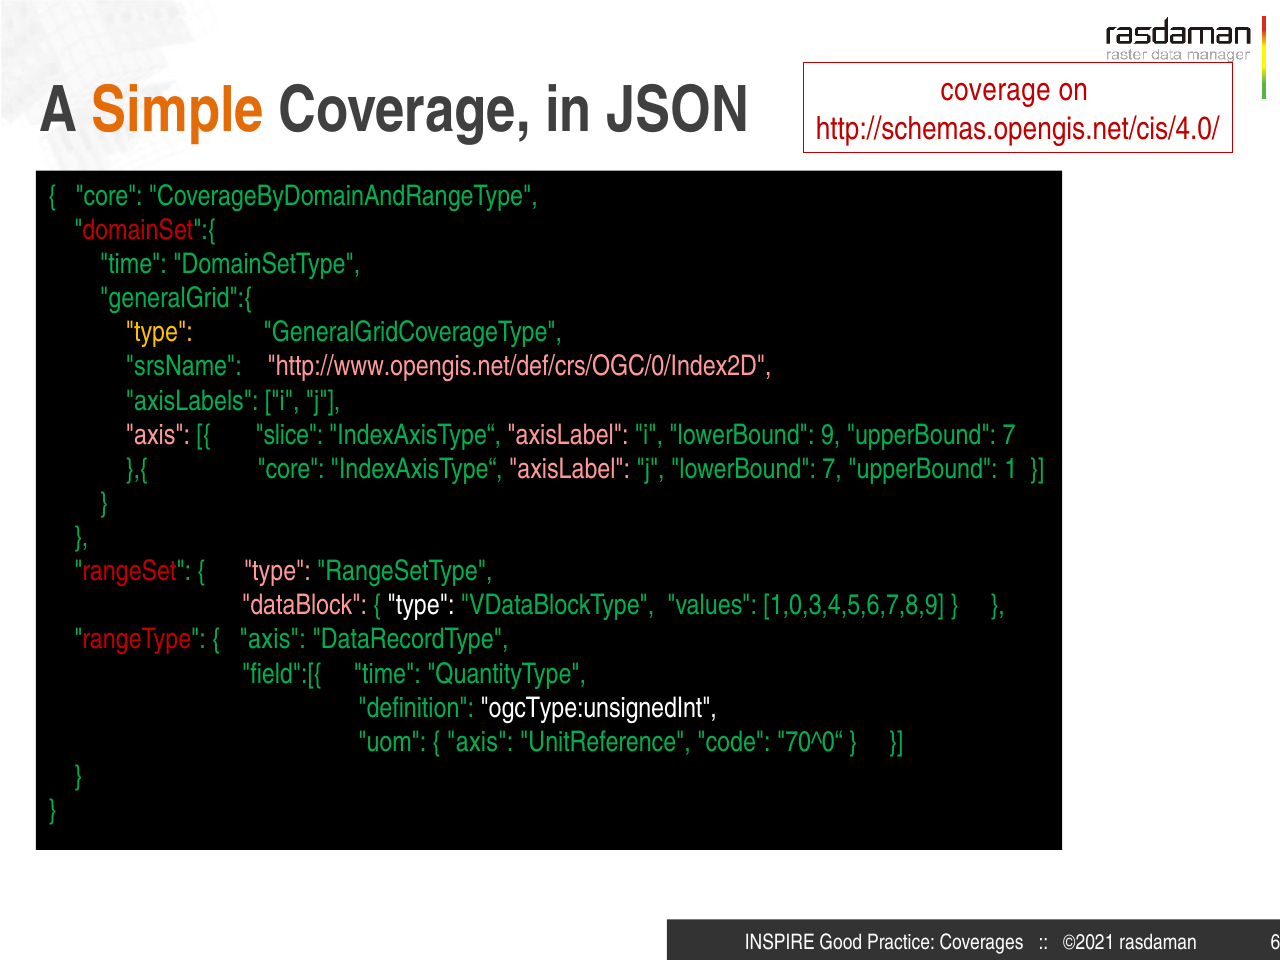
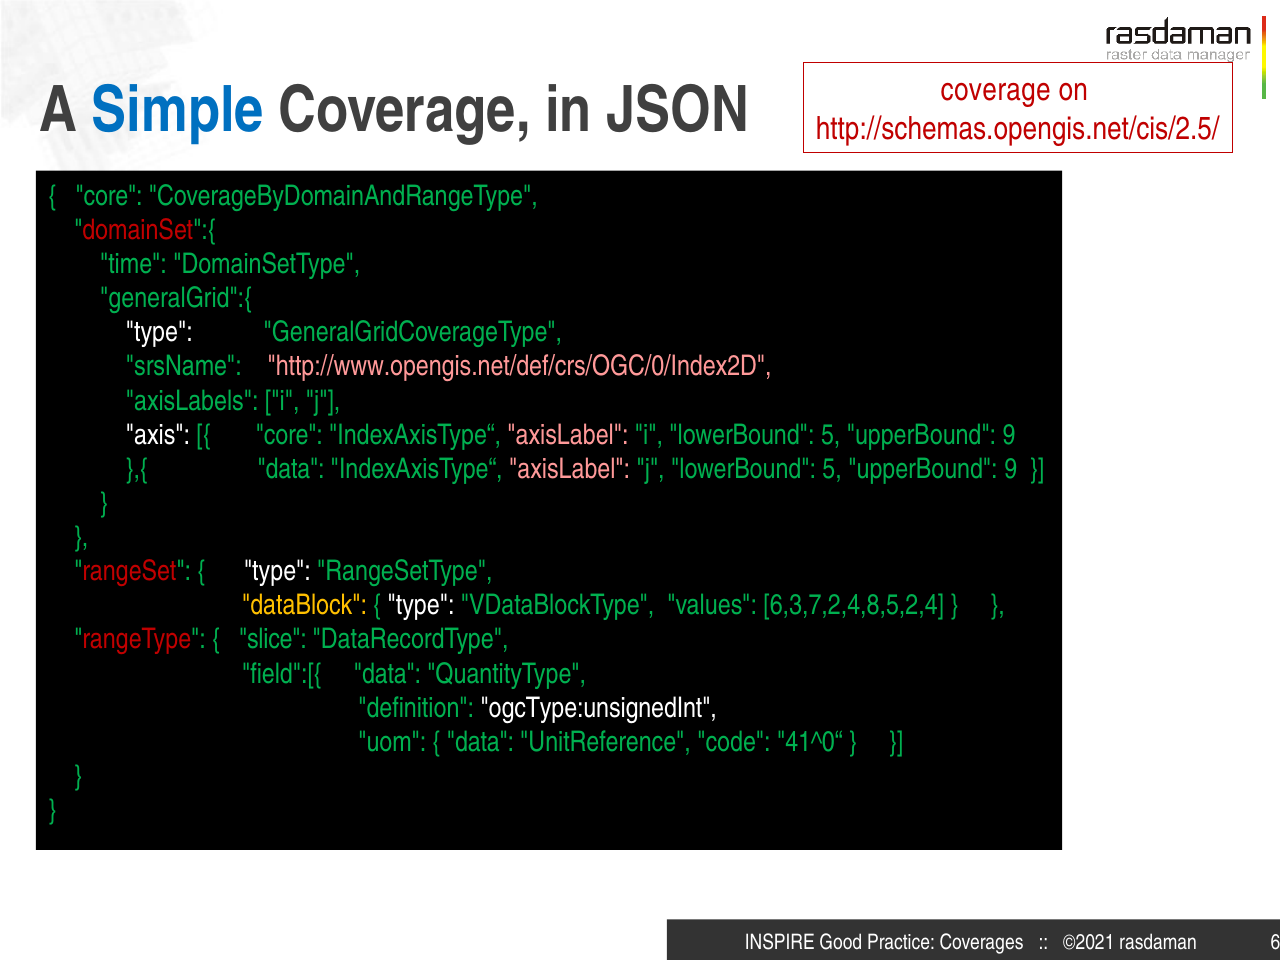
Simple colour: orange -> blue
http://schemas.opengis.net/cis/4.0/: http://schemas.opengis.net/cis/4.0/ -> http://schemas.opengis.net/cis/2.5/
type at (159, 332) colour: yellow -> white
axis at (158, 435) colour: pink -> white
slice at (289, 435): slice -> core
i lowerBound 9: 9 -> 5
7 at (1009, 435): 7 -> 9
core at (291, 469): core -> data
j lowerBound 7: 7 -> 5
1 at (1011, 469): 1 -> 9
type at (277, 571) colour: pink -> white
dataBlock colour: pink -> yellow
1,0,3,4,5,6,7,8,9: 1,0,3,4,5,6,7,8,9 -> 6,3,7,2,4,8,5,2,4
axis at (273, 640): axis -> slice
field":[{ time: time -> data
axis at (480, 742): axis -> data
70^0“: 70^0“ -> 41^0“
